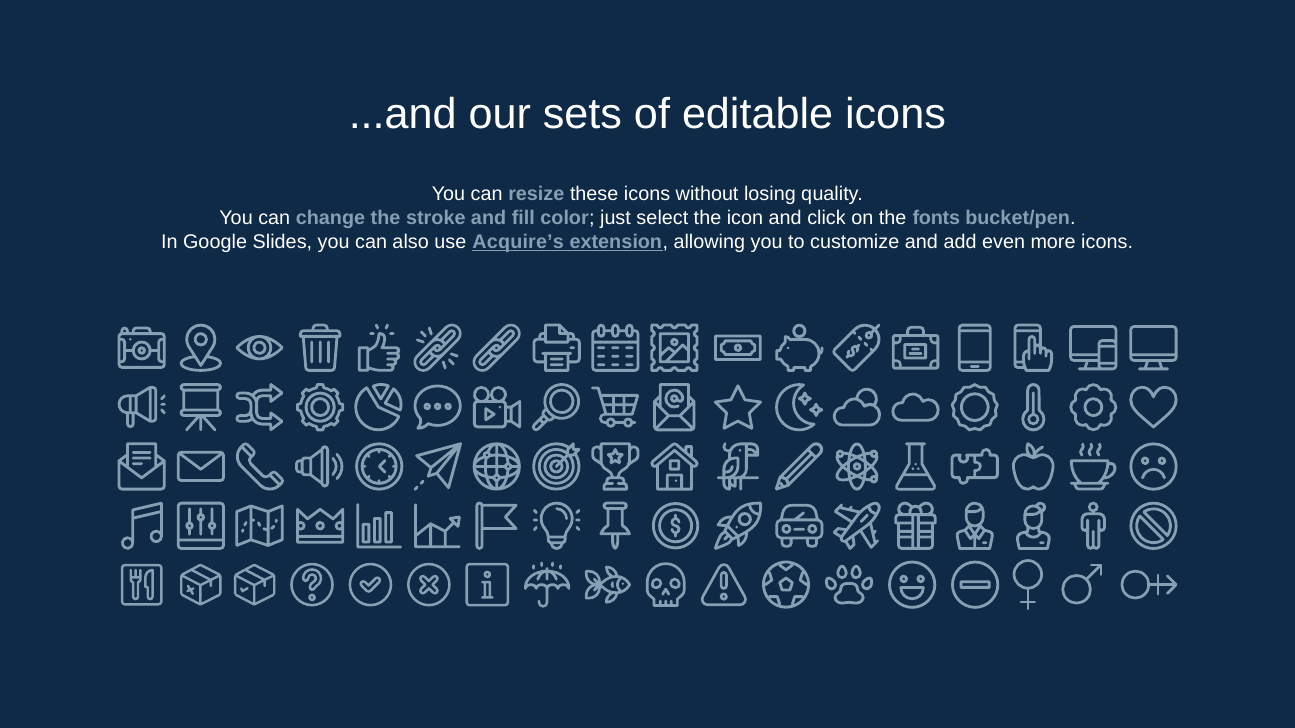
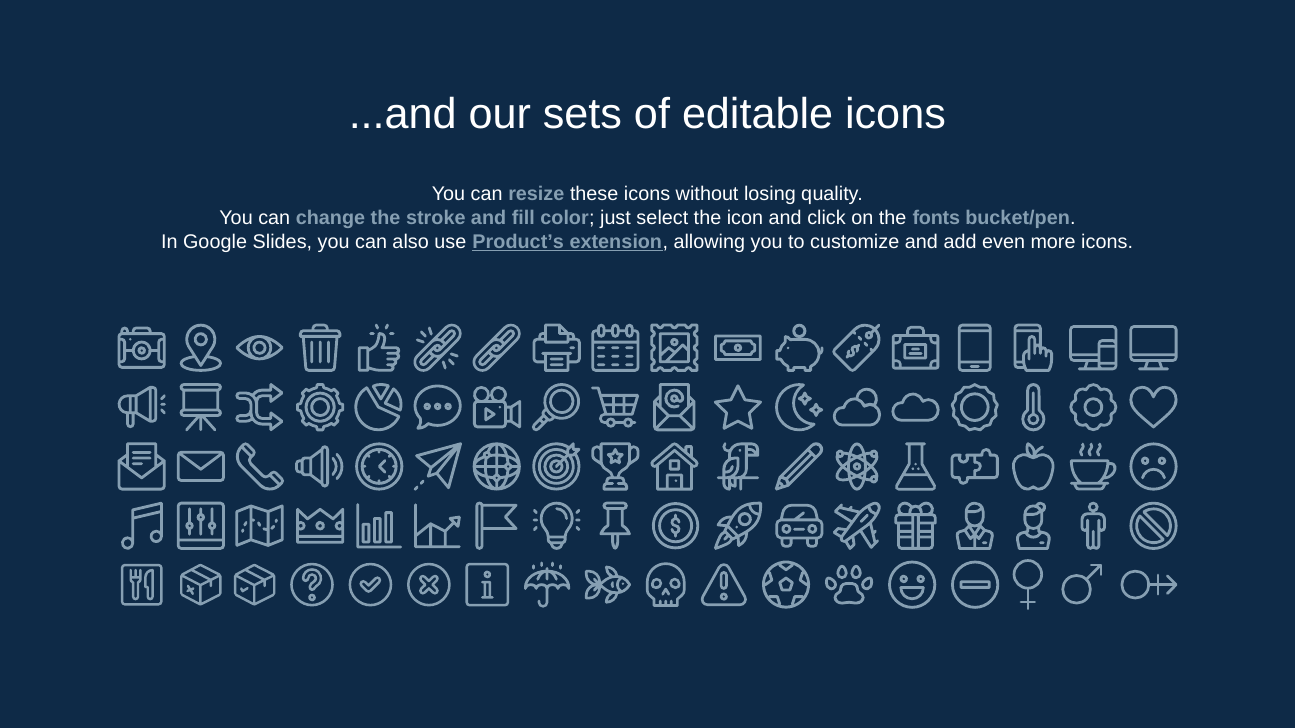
Acquire’s: Acquire’s -> Product’s
